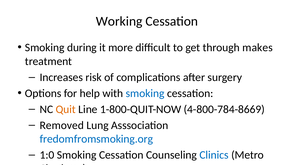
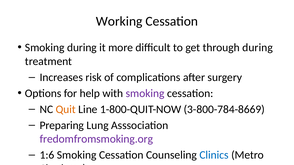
through makes: makes -> during
smoking at (145, 93) colour: blue -> purple
4-800-784-8669: 4-800-784-8669 -> 3-800-784-8669
Removed: Removed -> Preparing
fredomfromsmoking.org colour: blue -> purple
1:0: 1:0 -> 1:6
